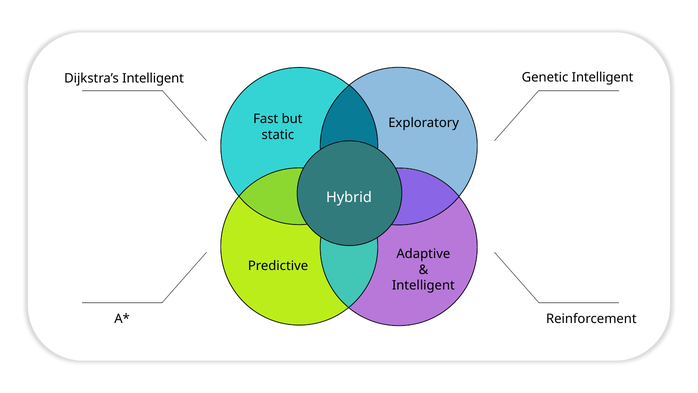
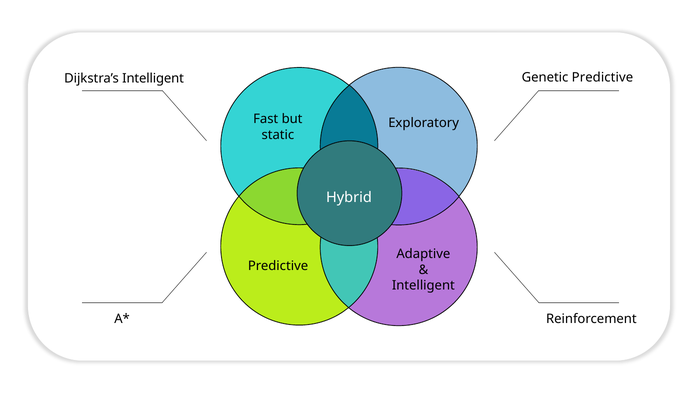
Genetic Intelligent: Intelligent -> Predictive
